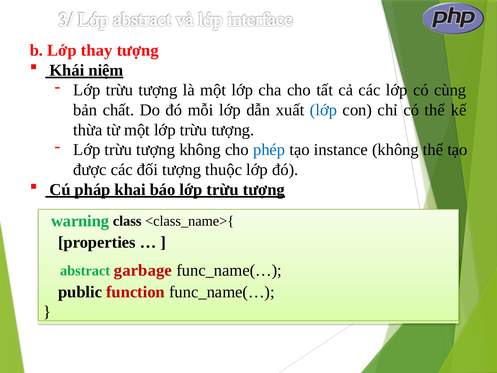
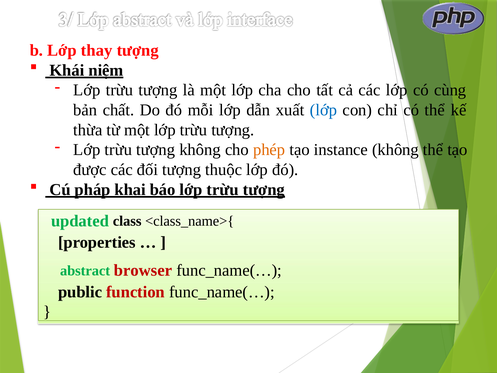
phép colour: blue -> orange
warning: warning -> updated
garbage: garbage -> browser
